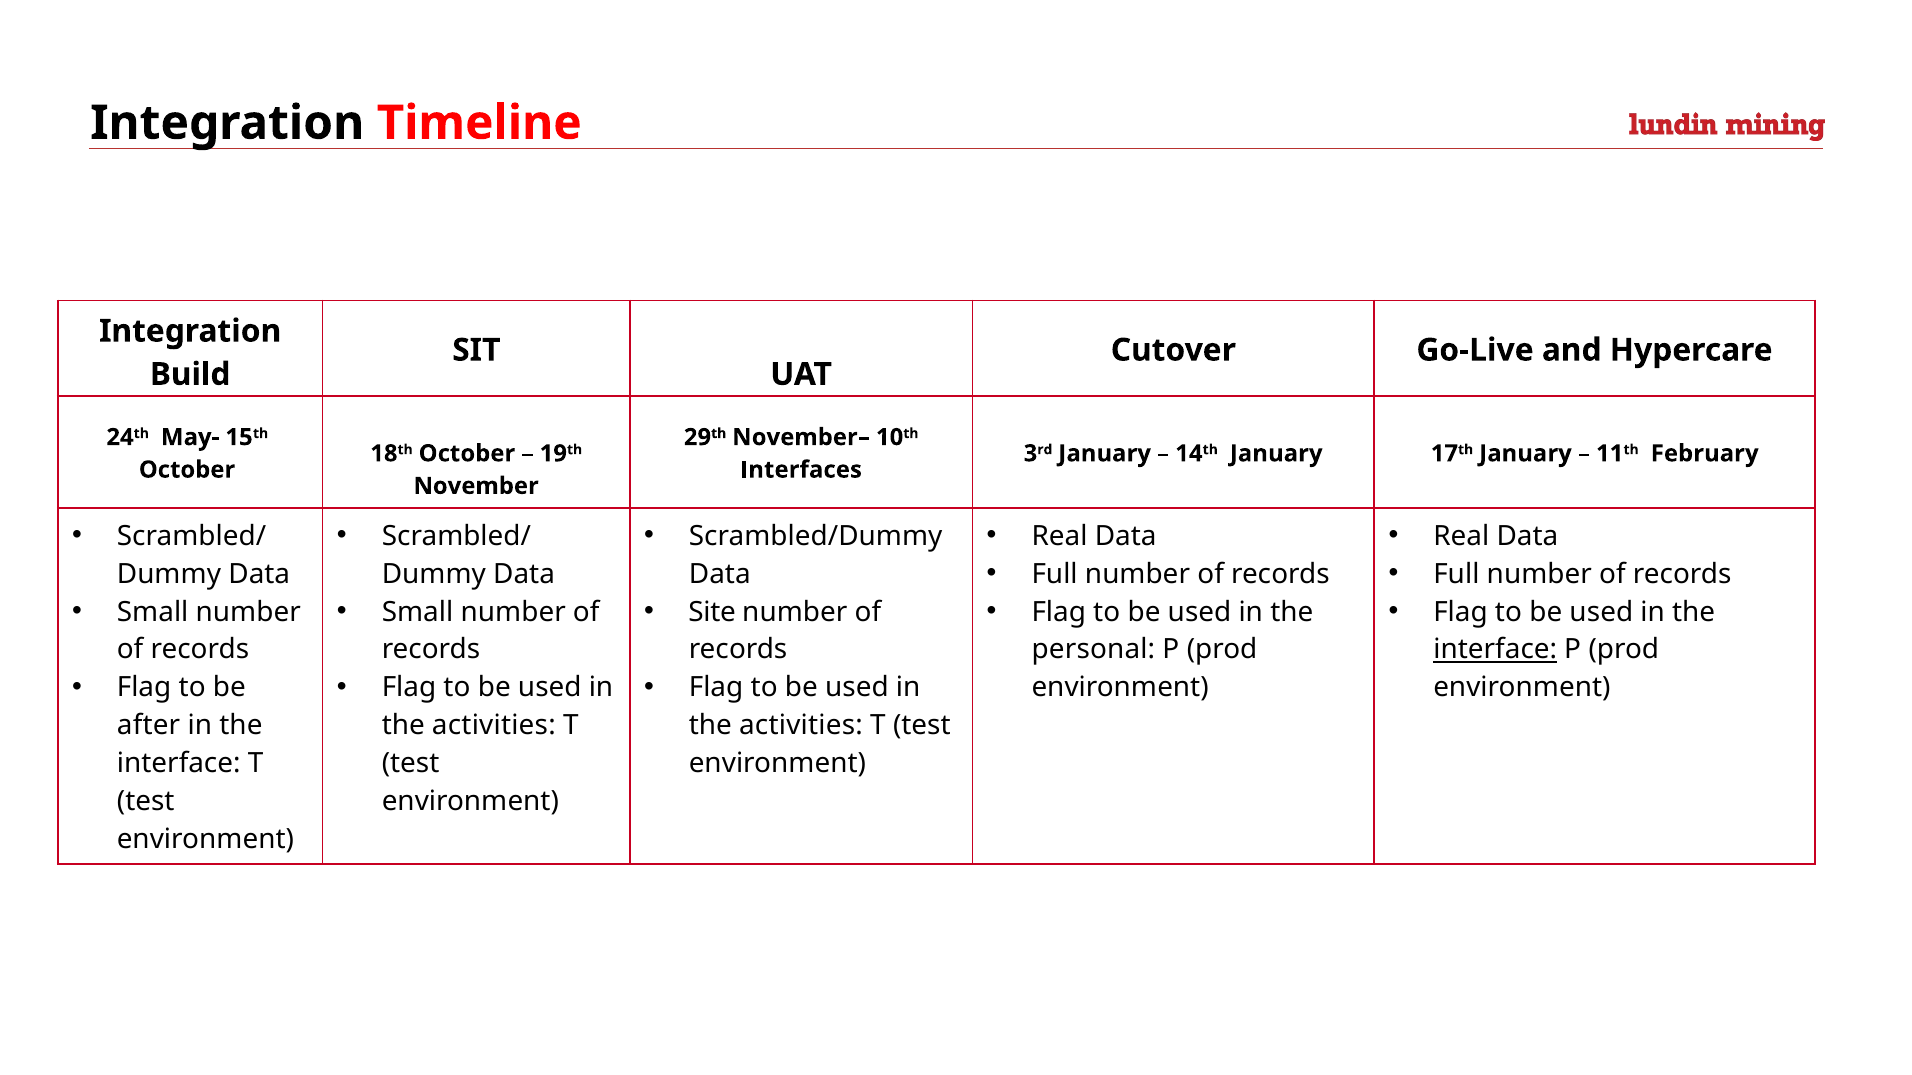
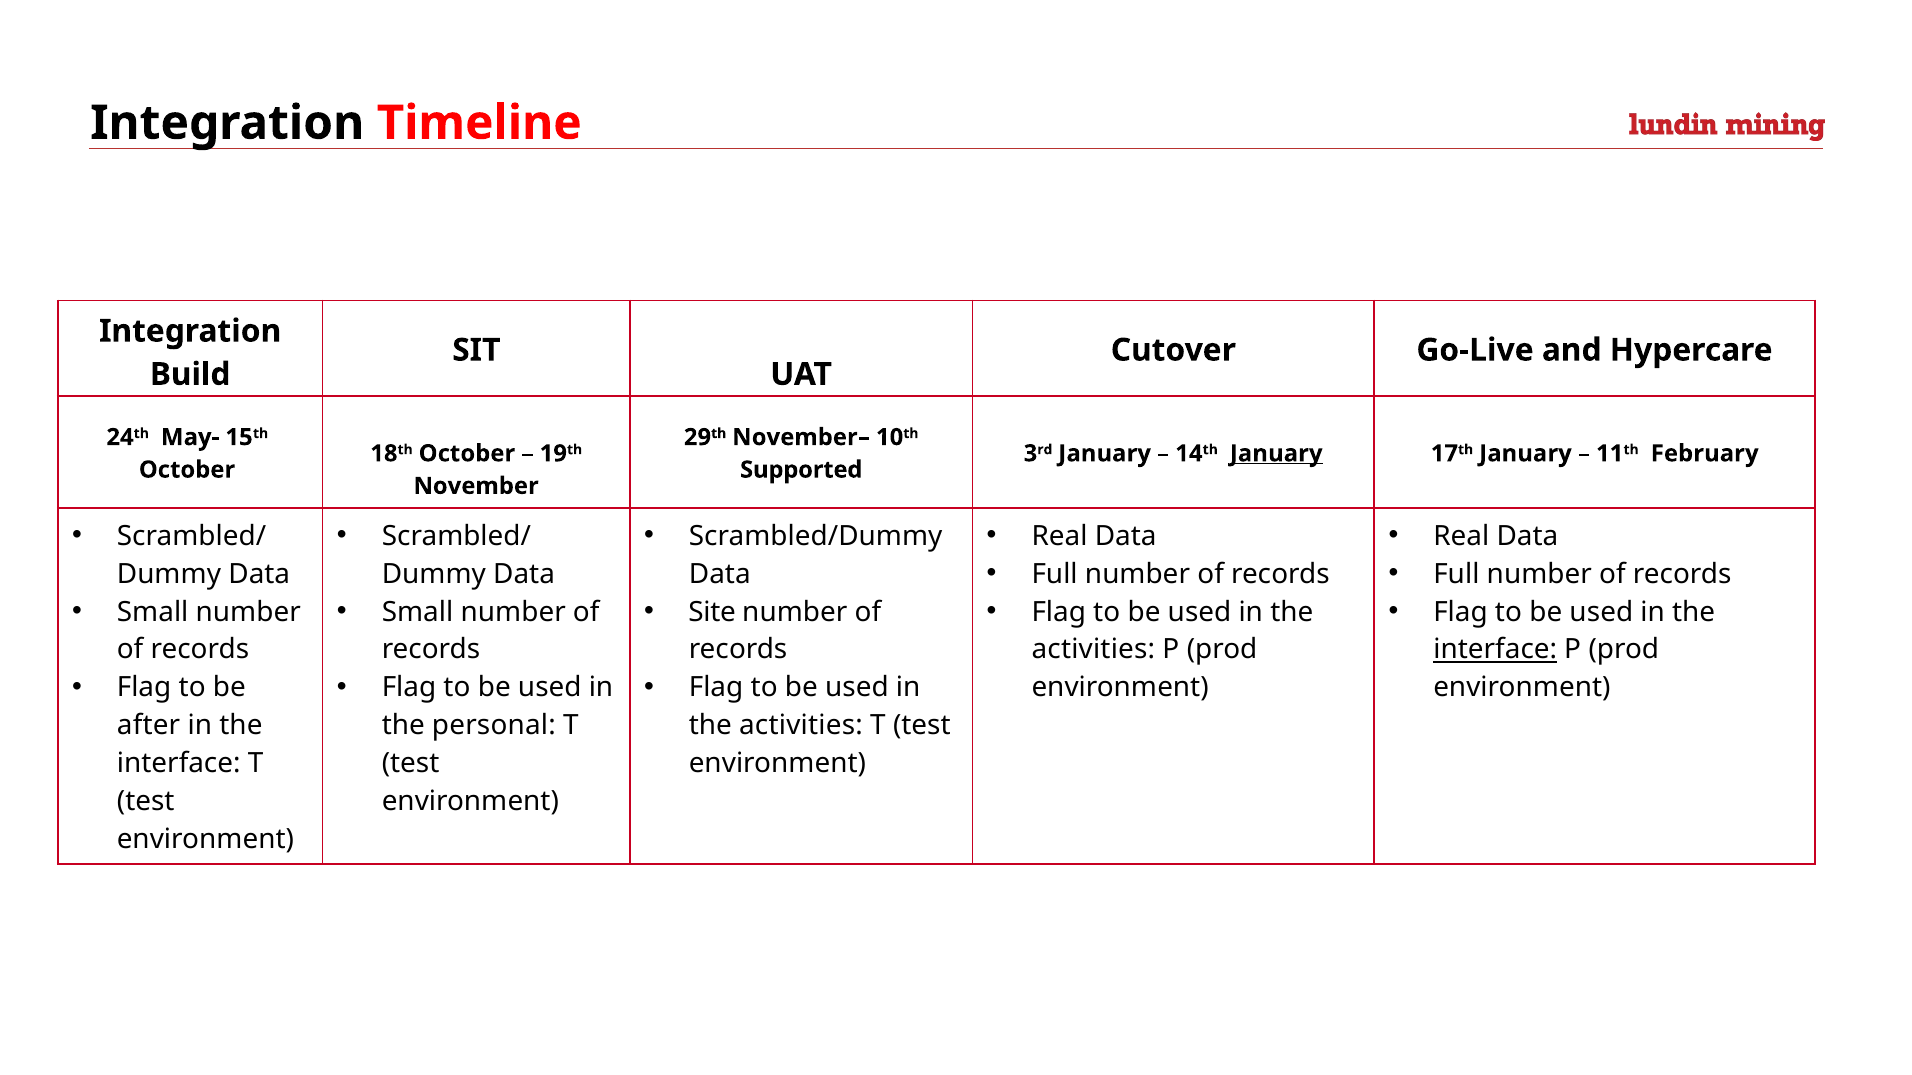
January at (1276, 454) underline: none -> present
Interfaces: Interfaces -> Supported
personal at (1093, 650): personal -> activities
activities at (494, 726): activities -> personal
